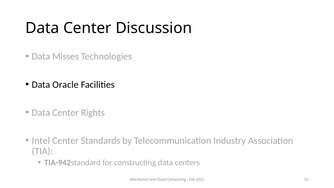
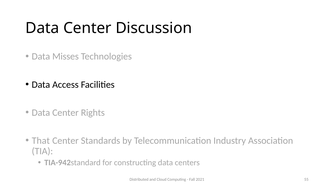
Oracle: Oracle -> Access
Intel: Intel -> That
